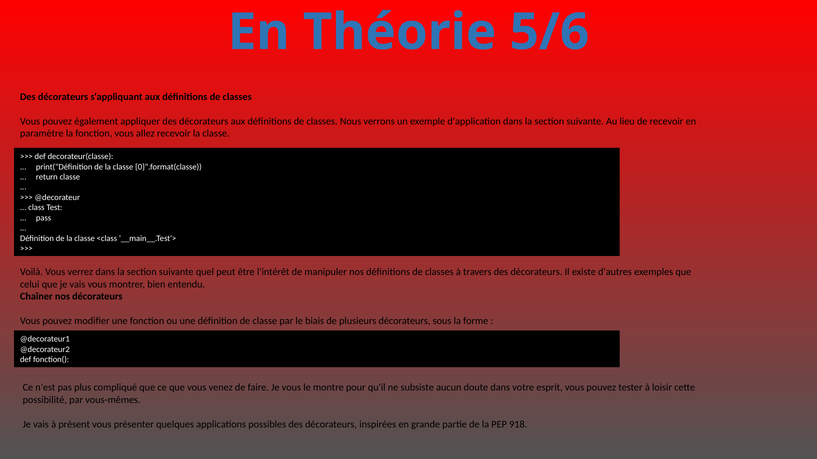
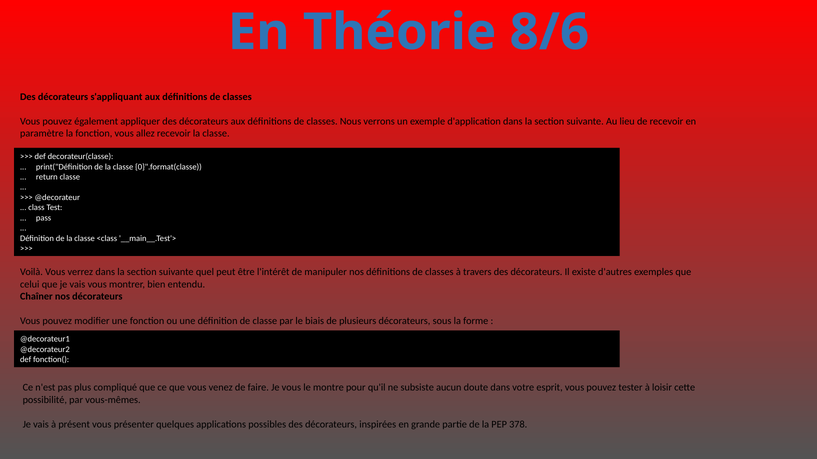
5/6: 5/6 -> 8/6
918: 918 -> 378
